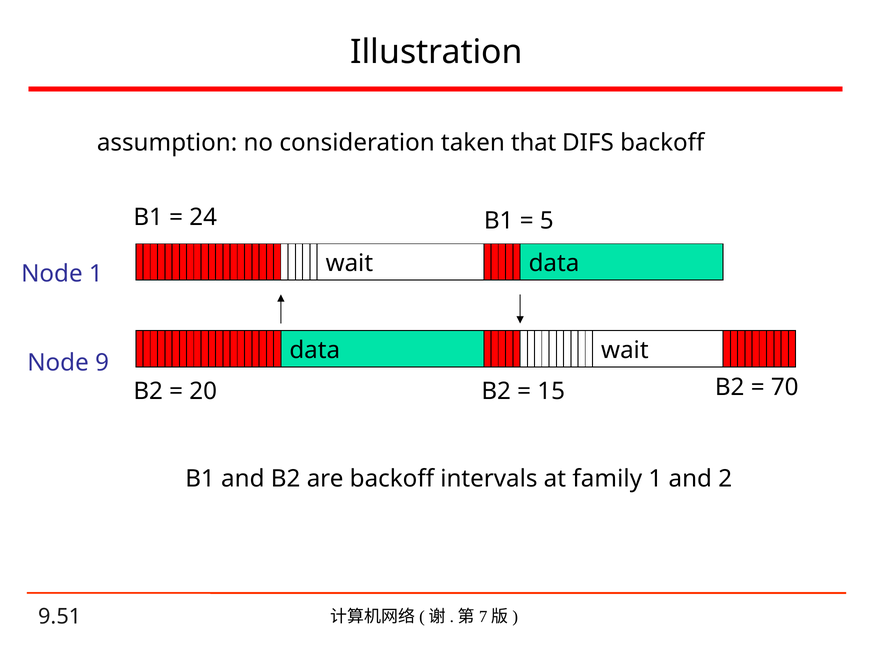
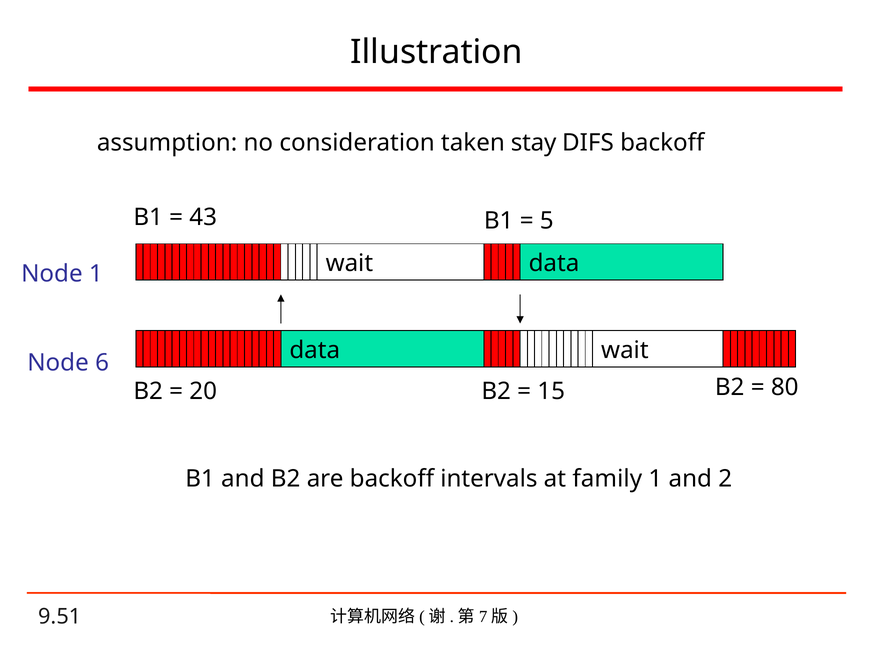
that: that -> stay
24: 24 -> 43
9: 9 -> 6
70: 70 -> 80
